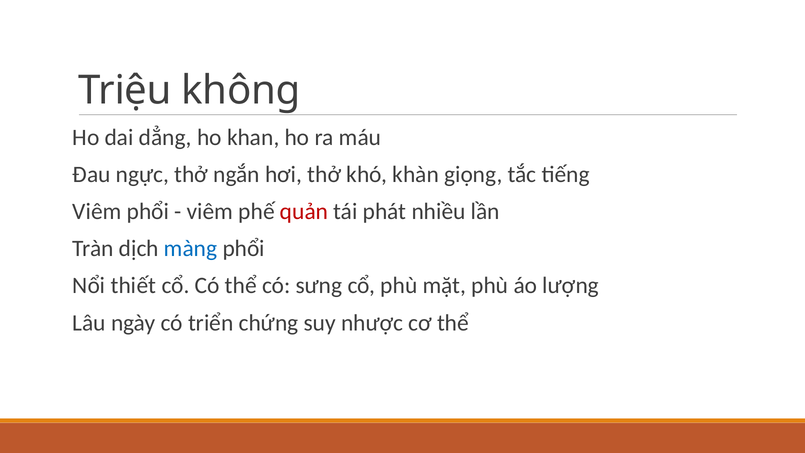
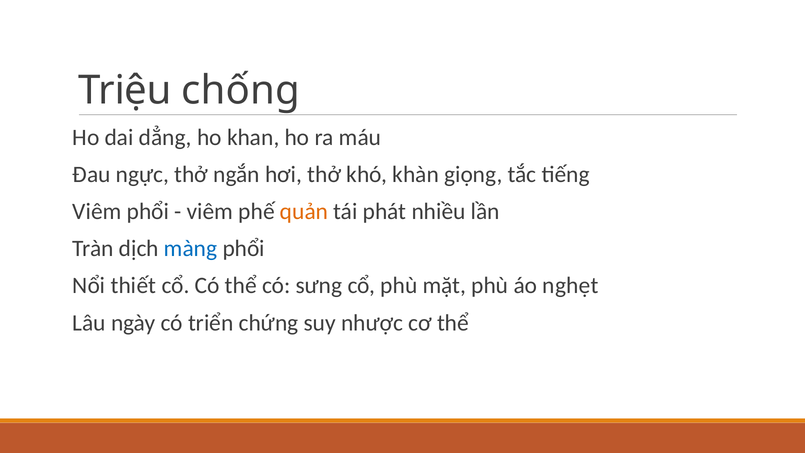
không: không -> chống
quản colour: red -> orange
lượng: lượng -> nghẹt
